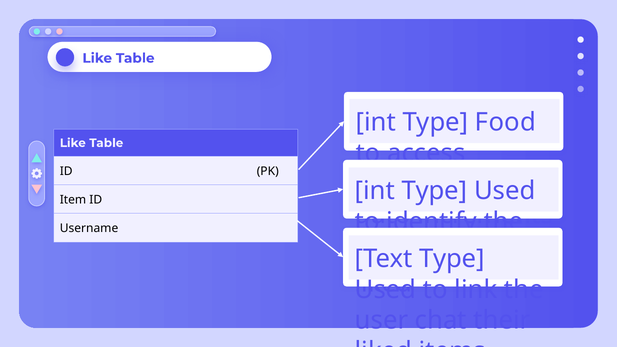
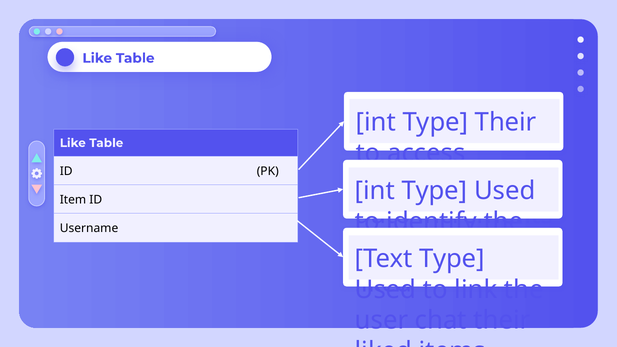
Type Food: Food -> Their
